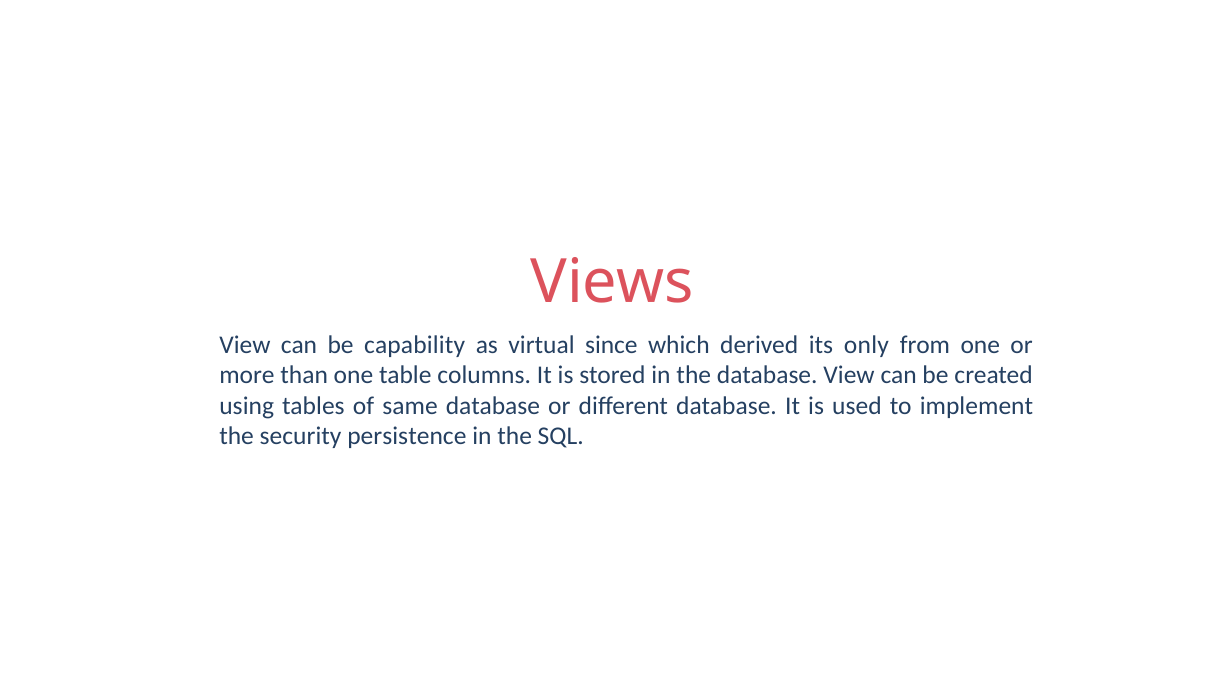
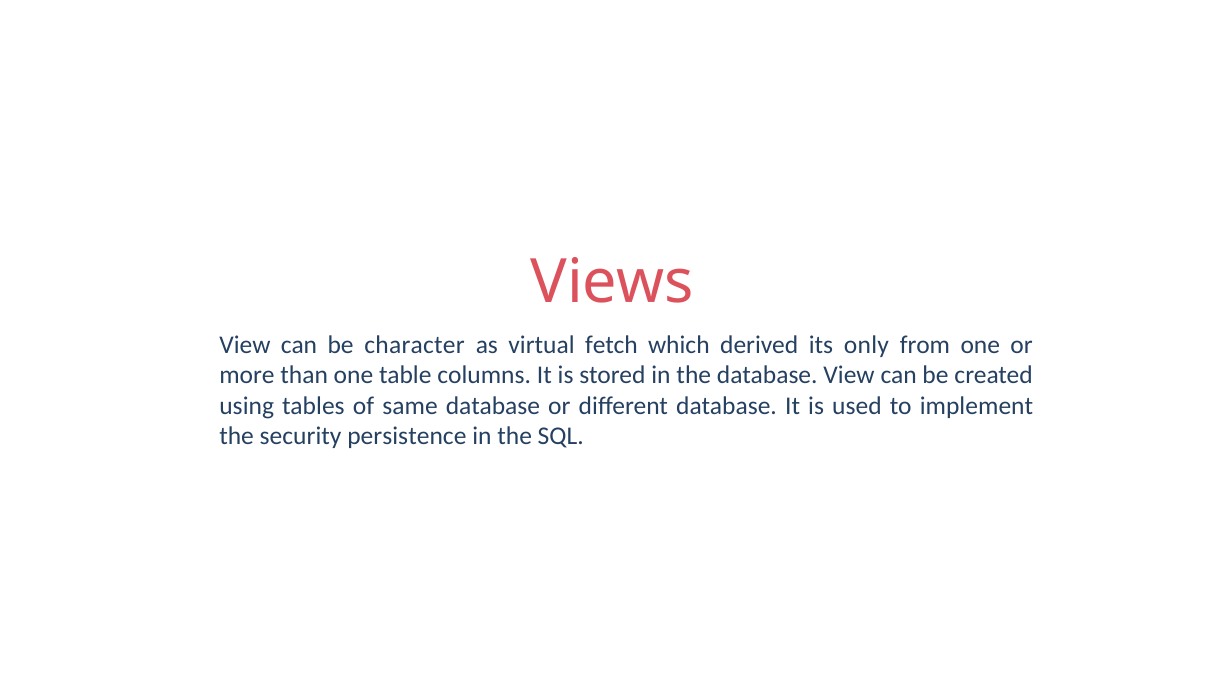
capability: capability -> character
since: since -> fetch
